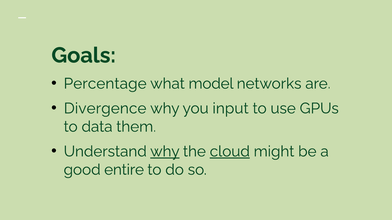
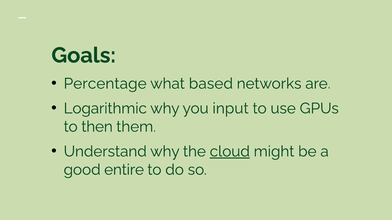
model: model -> based
Divergence: Divergence -> Logarithmic
data: data -> then
why at (165, 152) underline: present -> none
